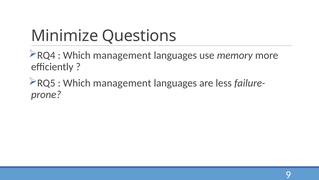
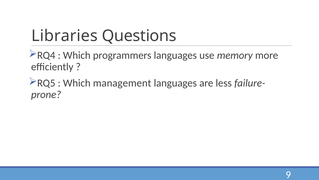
Minimize: Minimize -> Libraries
management at (122, 55): management -> programmers
